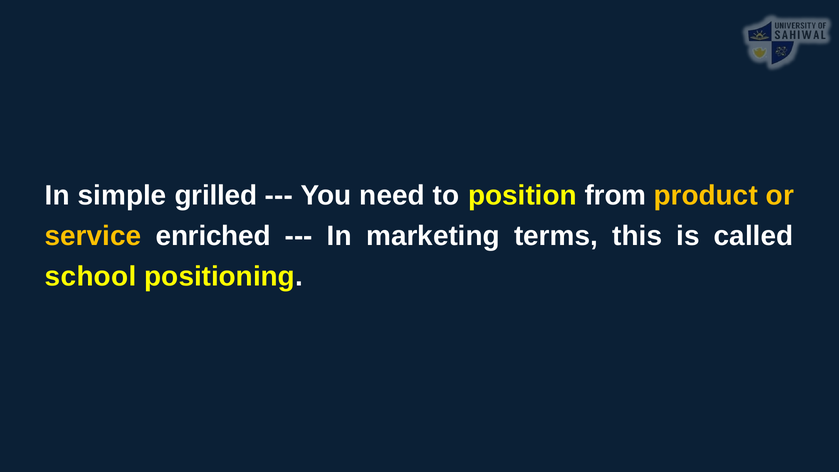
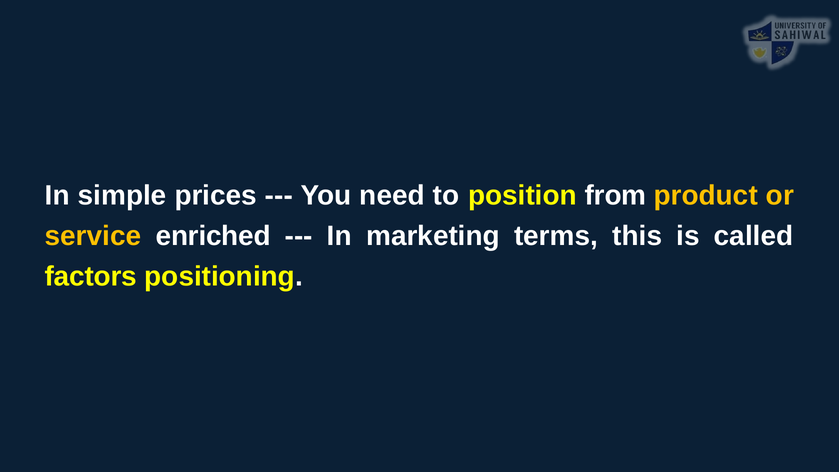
grilled: grilled -> prices
school: school -> factors
